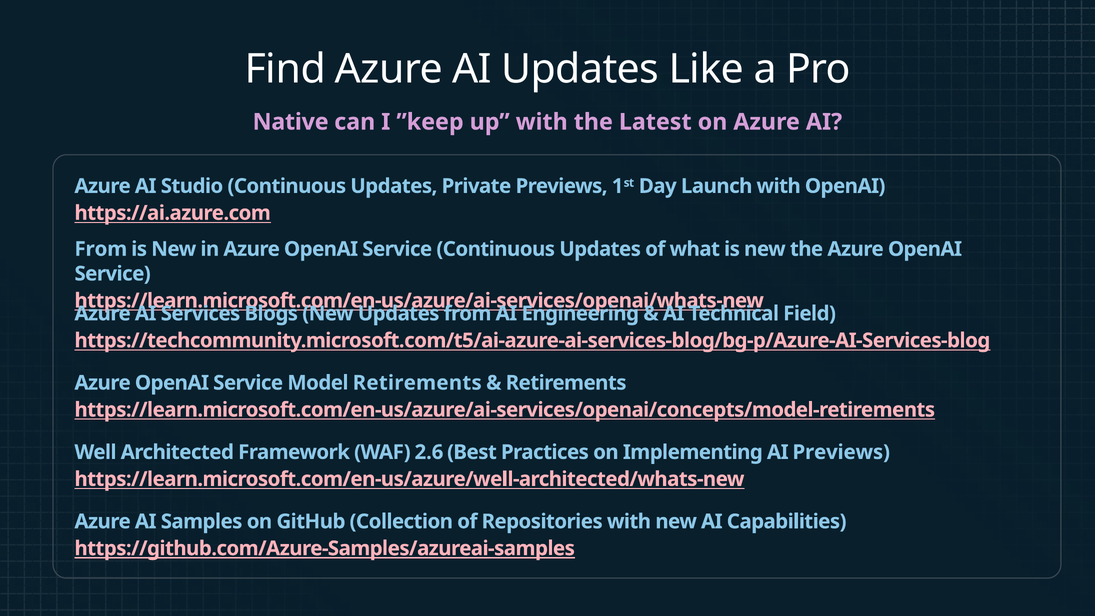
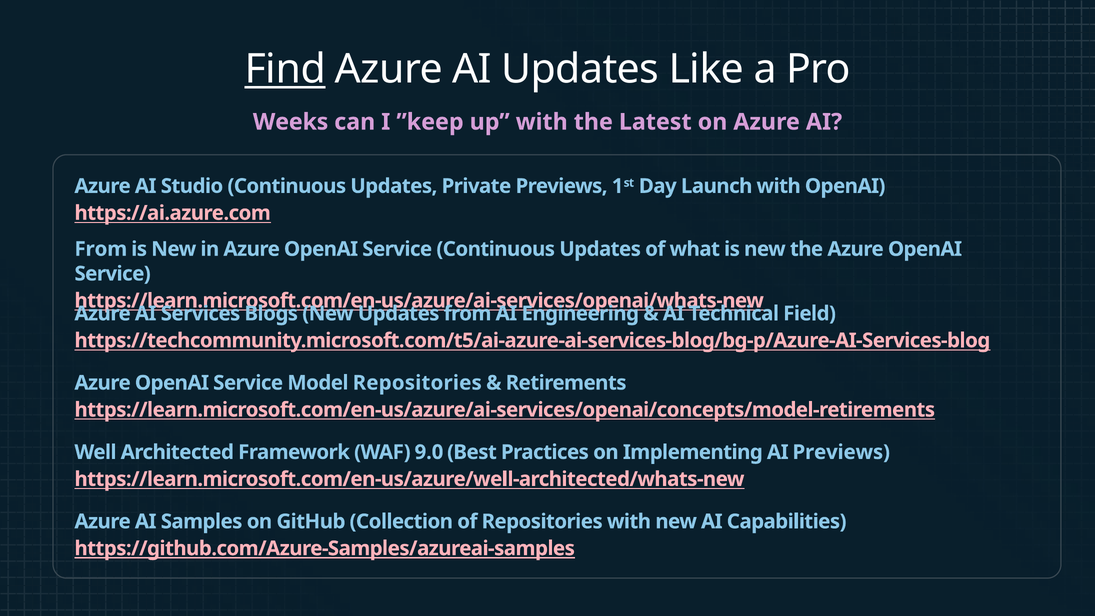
Find underline: none -> present
Native: Native -> Weeks
Model Retirements: Retirements -> Repositories
2.6: 2.6 -> 9.0
